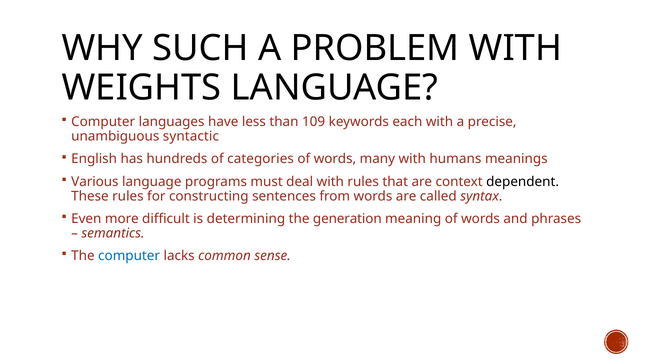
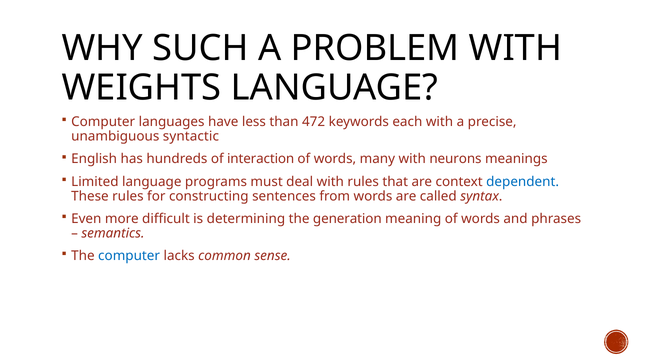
109: 109 -> 472
categories: categories -> interaction
humans: humans -> neurons
Various: Various -> Limited
dependent colour: black -> blue
